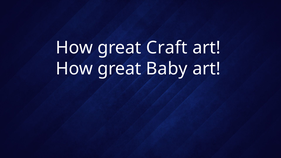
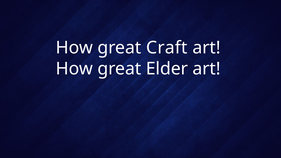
Baby: Baby -> Elder
